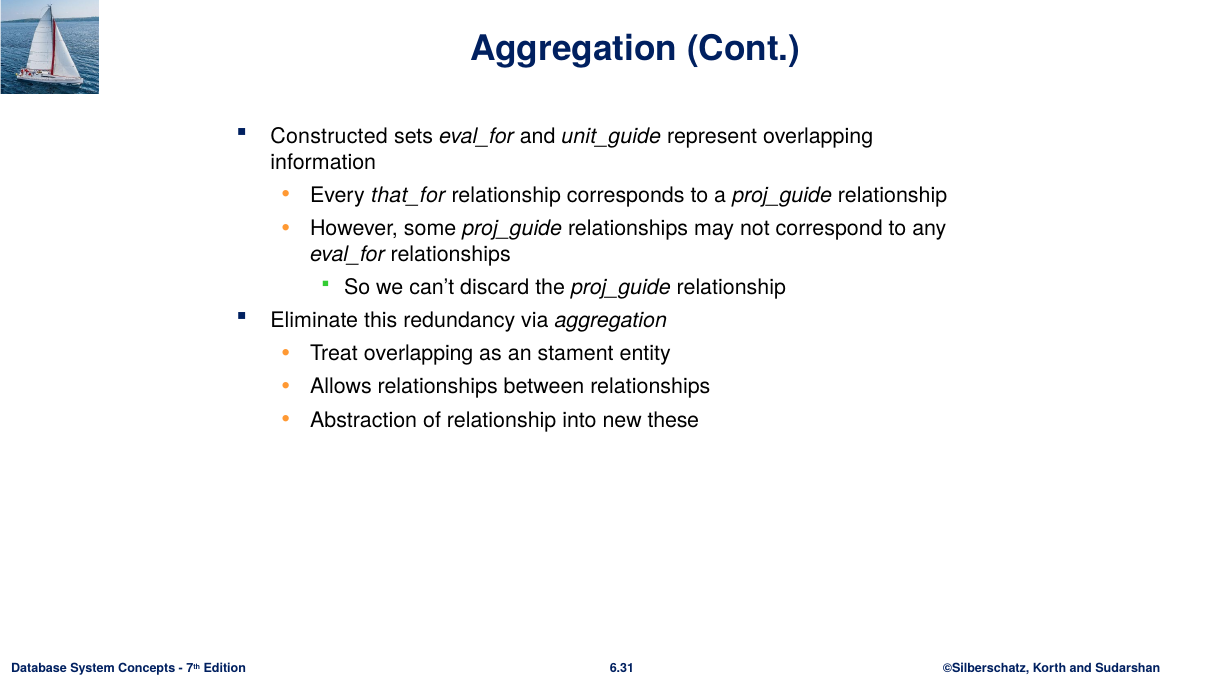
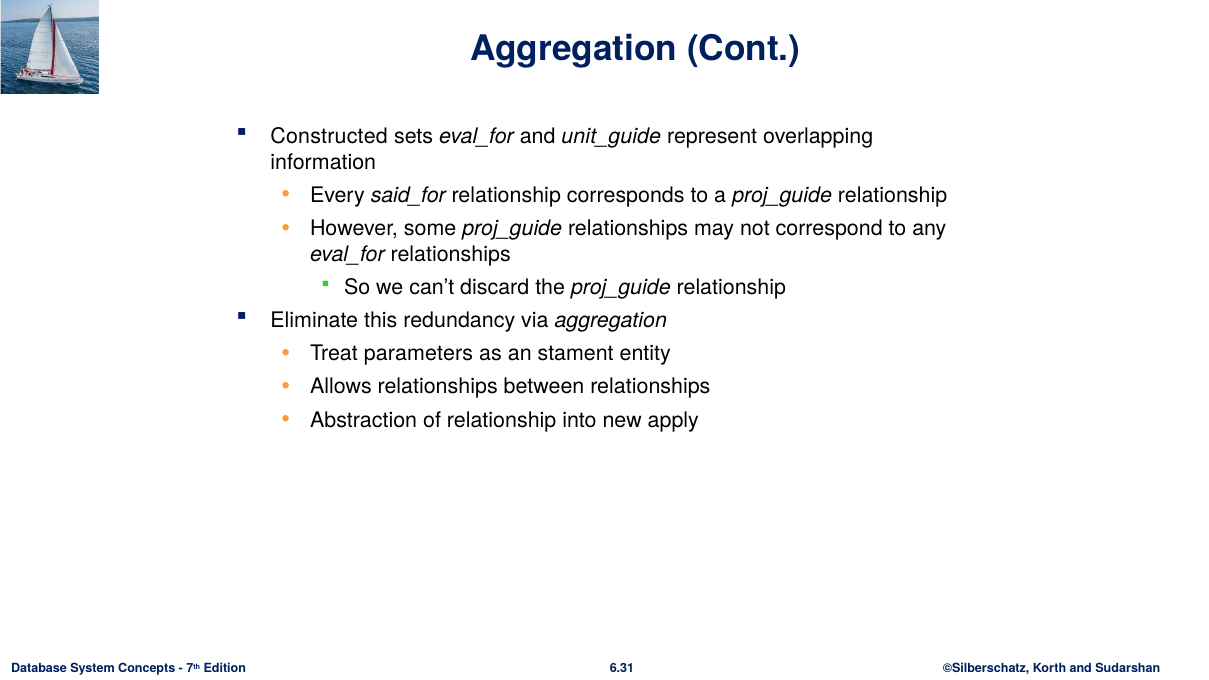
that_for: that_for -> said_for
Treat overlapping: overlapping -> parameters
these: these -> apply
